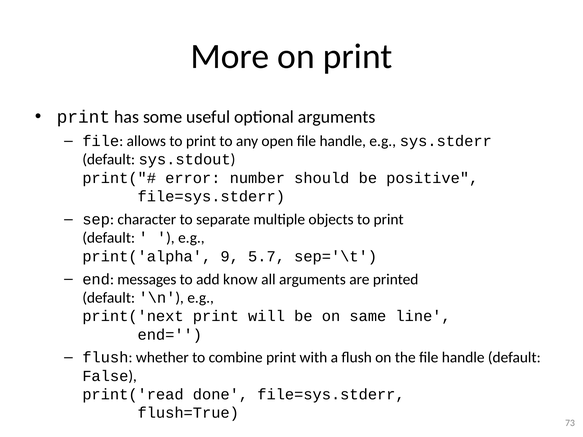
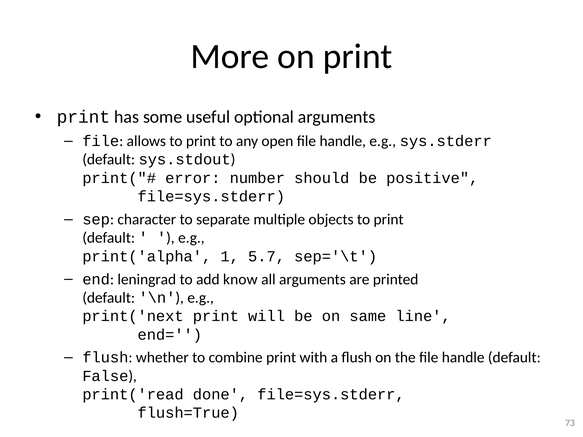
9: 9 -> 1
messages: messages -> leningrad
